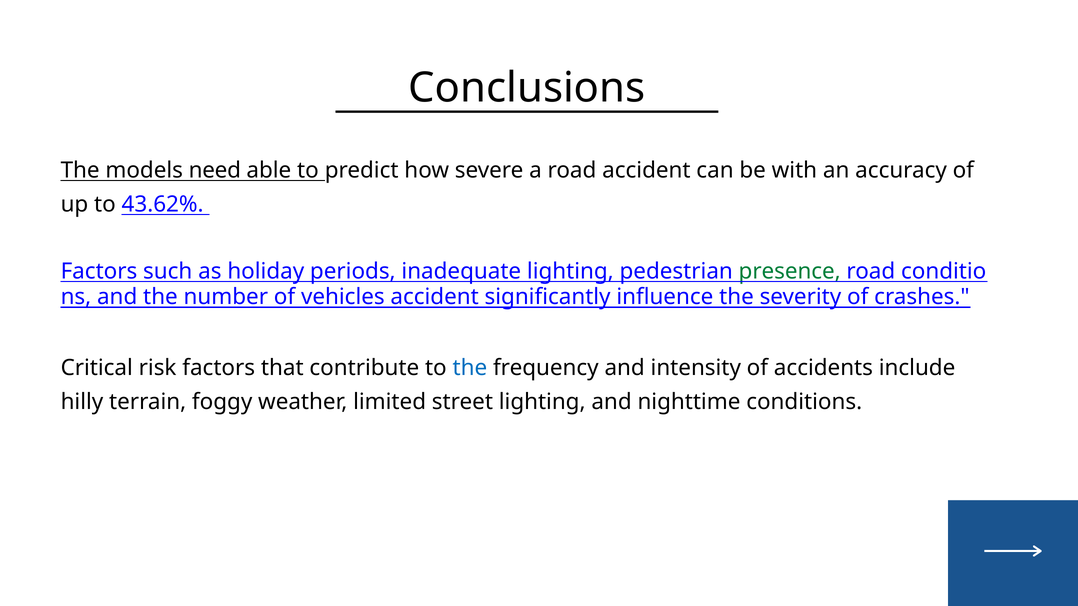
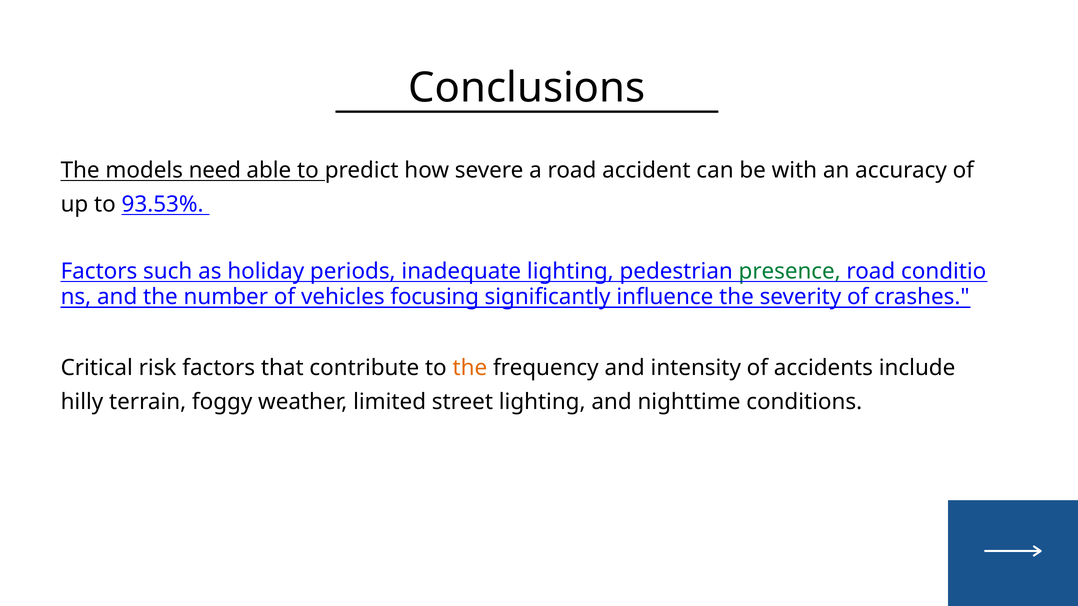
43.62%: 43.62% -> 93.53%
vehicles accident: accident -> focusing
the at (470, 368) colour: blue -> orange
